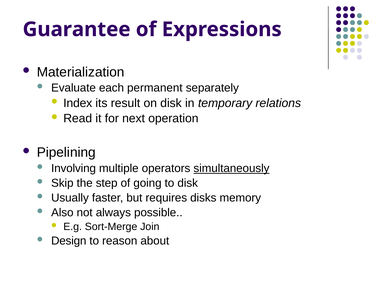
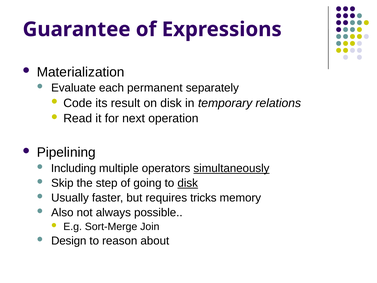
Index: Index -> Code
Involving: Involving -> Including
disk at (188, 183) underline: none -> present
disks: disks -> tricks
